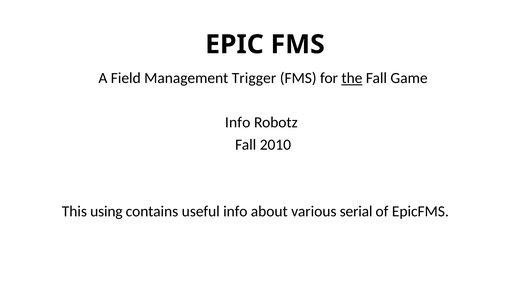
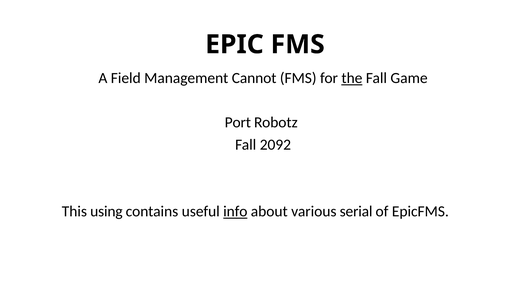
Trigger: Trigger -> Cannot
Info at (238, 123): Info -> Port
2010: 2010 -> 2092
info at (235, 212) underline: none -> present
